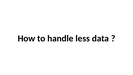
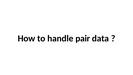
less: less -> pair
